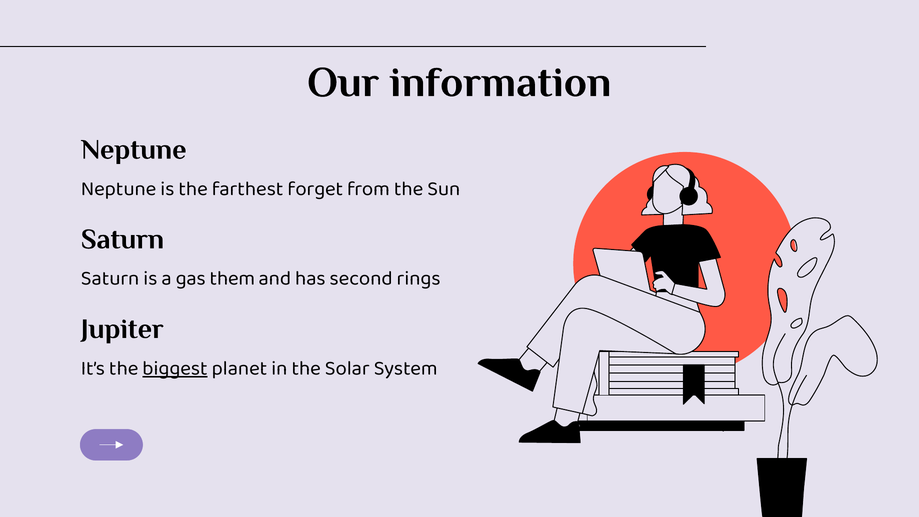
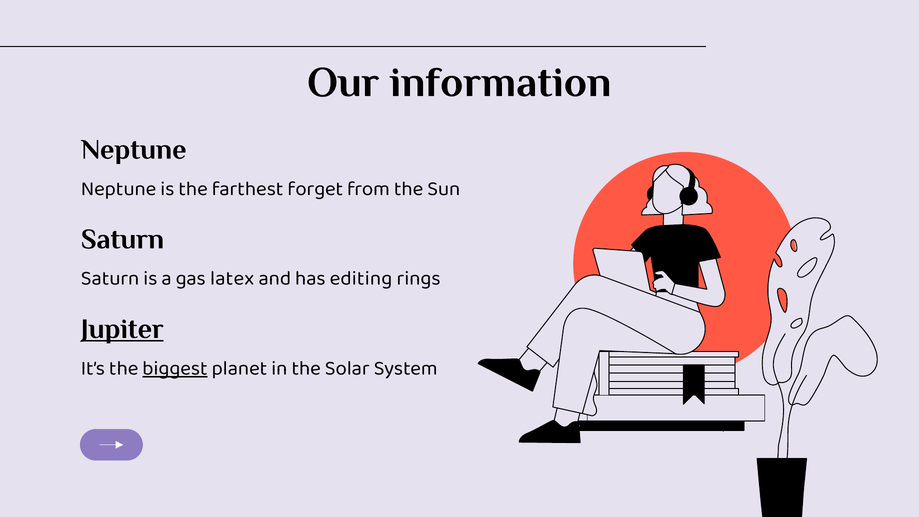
them: them -> latex
second: second -> editing
Jupiter underline: none -> present
